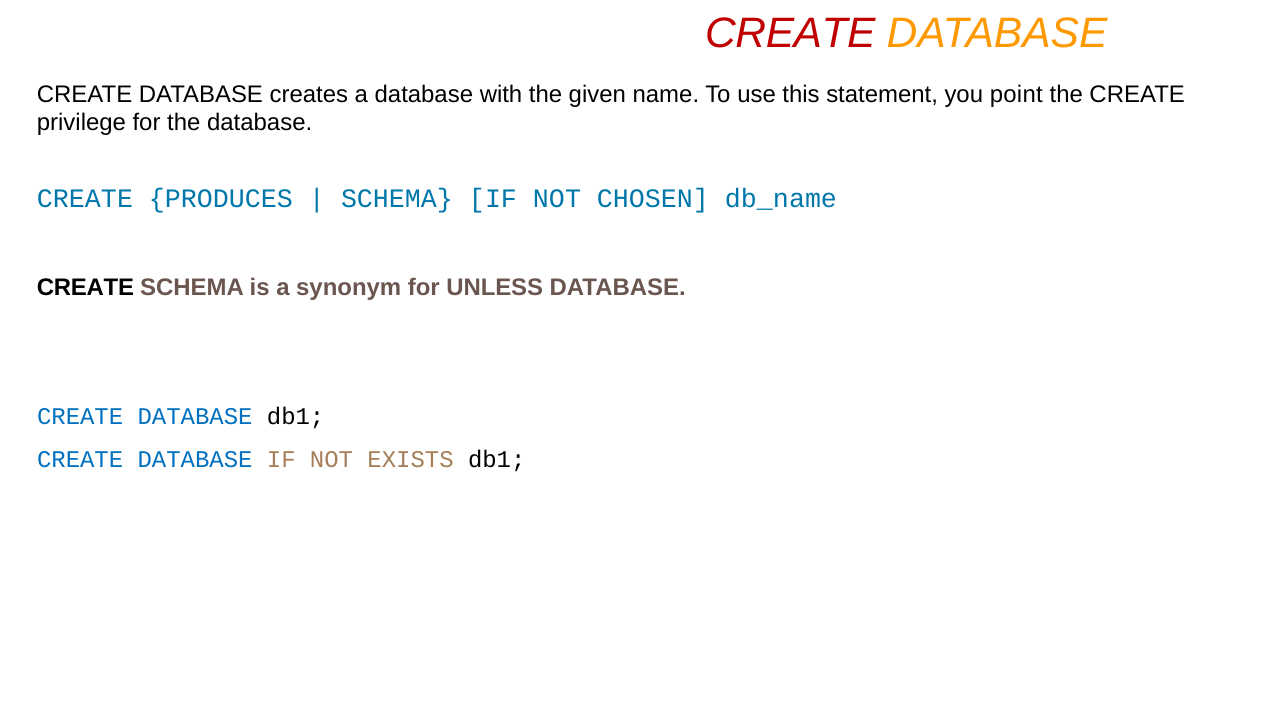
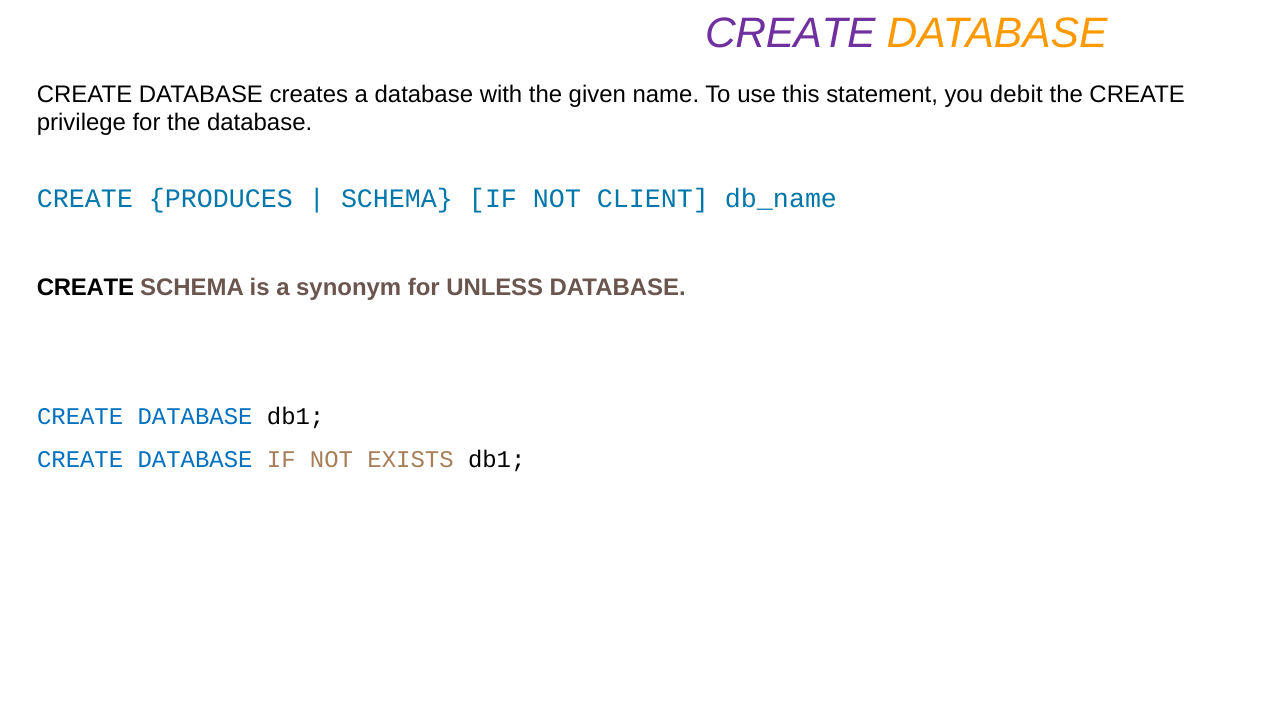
CREATE at (790, 33) colour: red -> purple
point: point -> debit
CHOSEN: CHOSEN -> CLIENT
